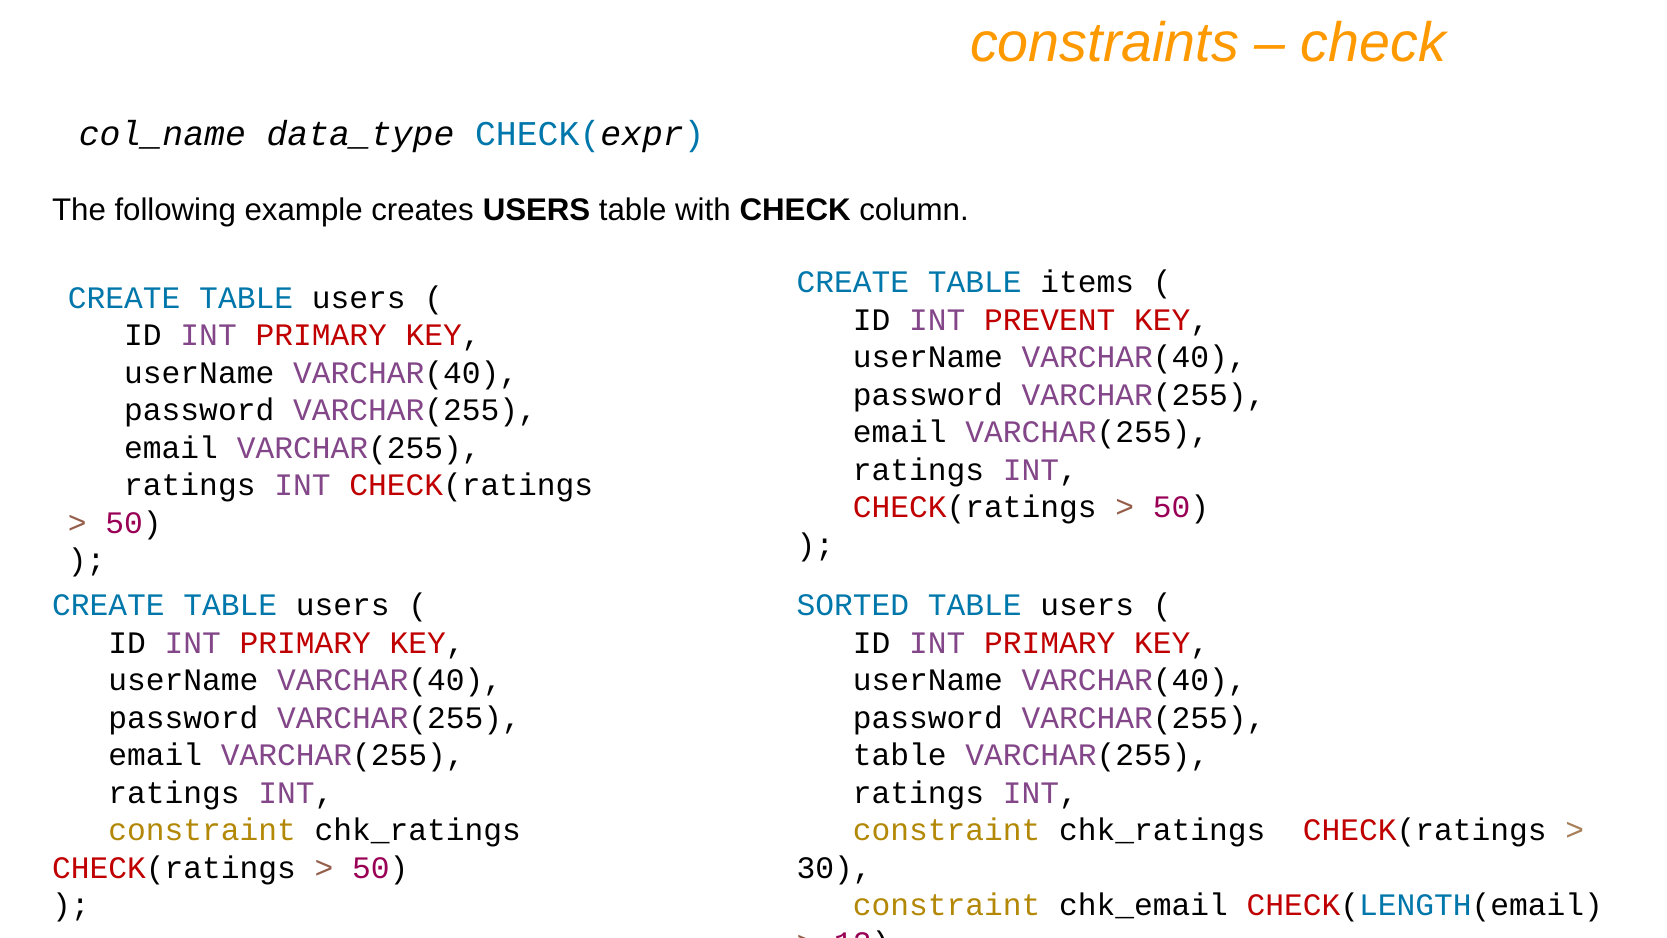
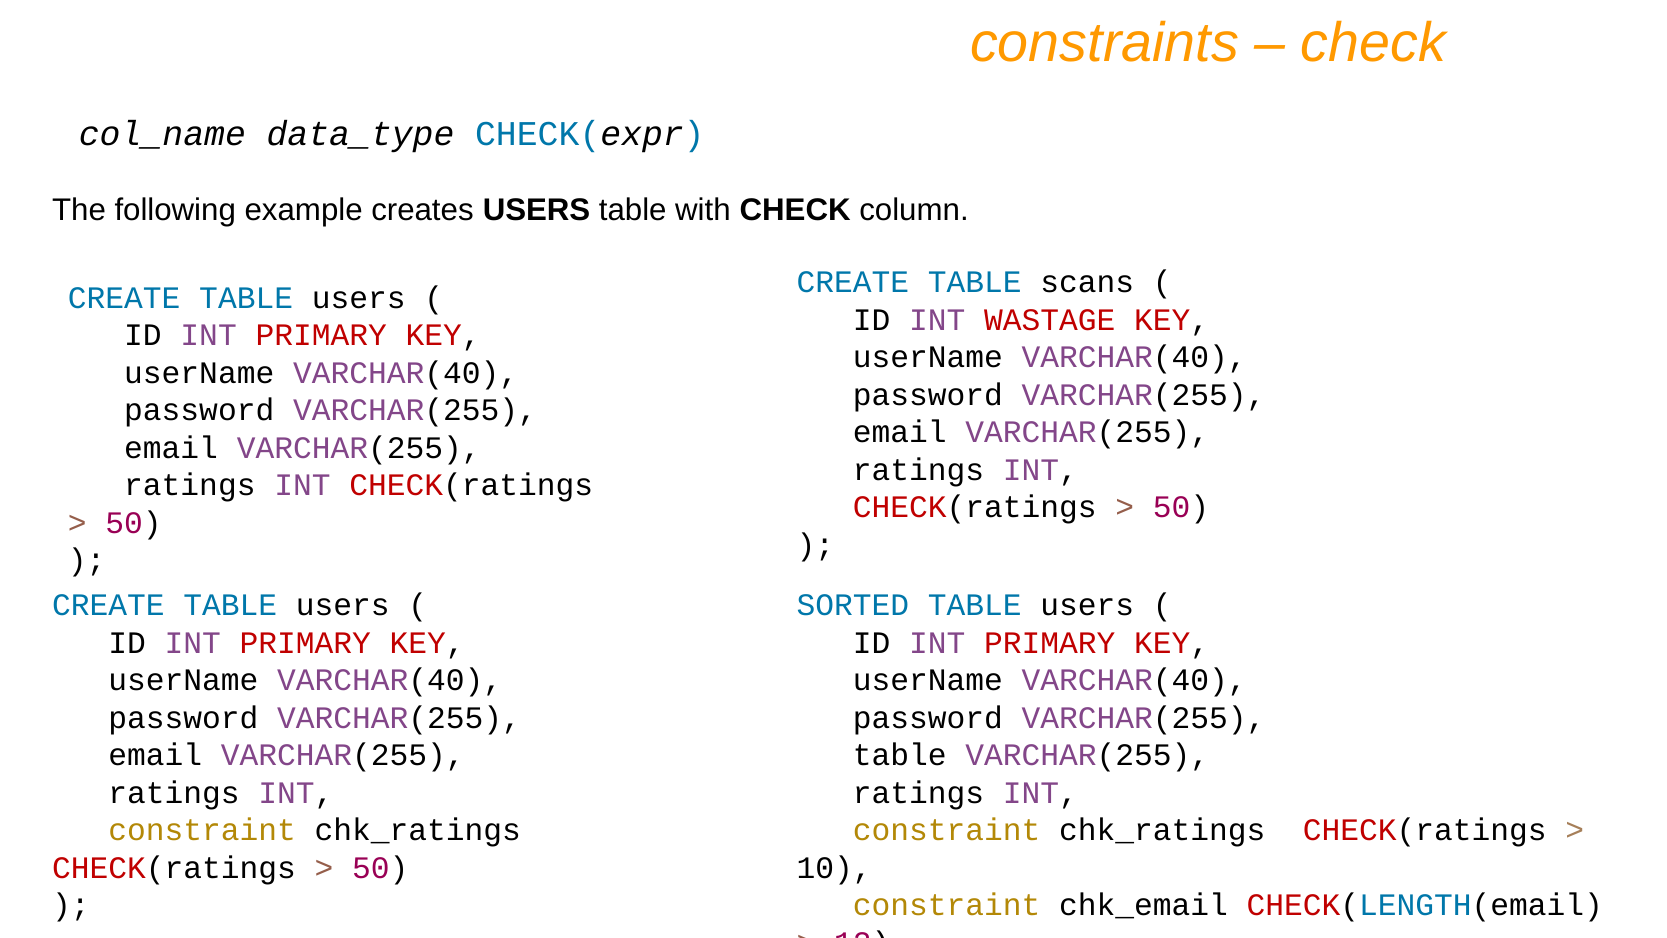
items: items -> scans
PREVENT: PREVENT -> WASTAGE
30: 30 -> 10
